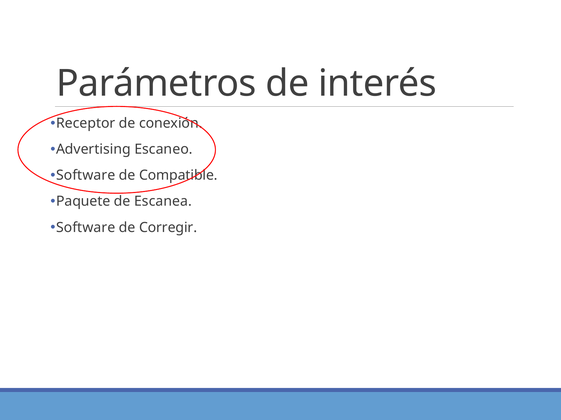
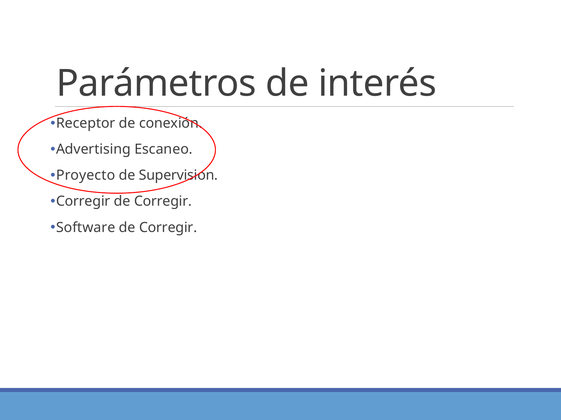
Software at (86, 176): Software -> Proyecto
Compatible: Compatible -> Supervision
Paquete at (83, 202): Paquete -> Corregir
Escanea at (163, 202): Escanea -> Corregir
